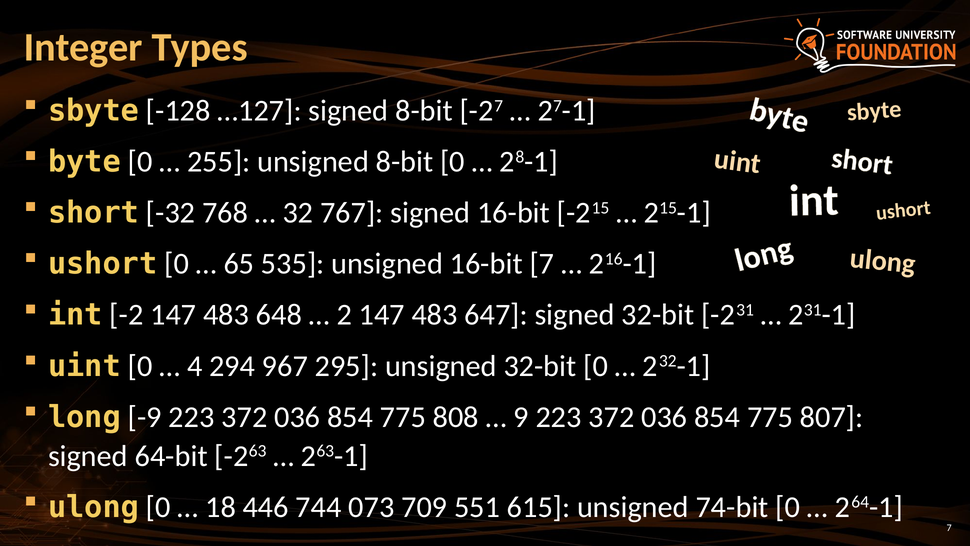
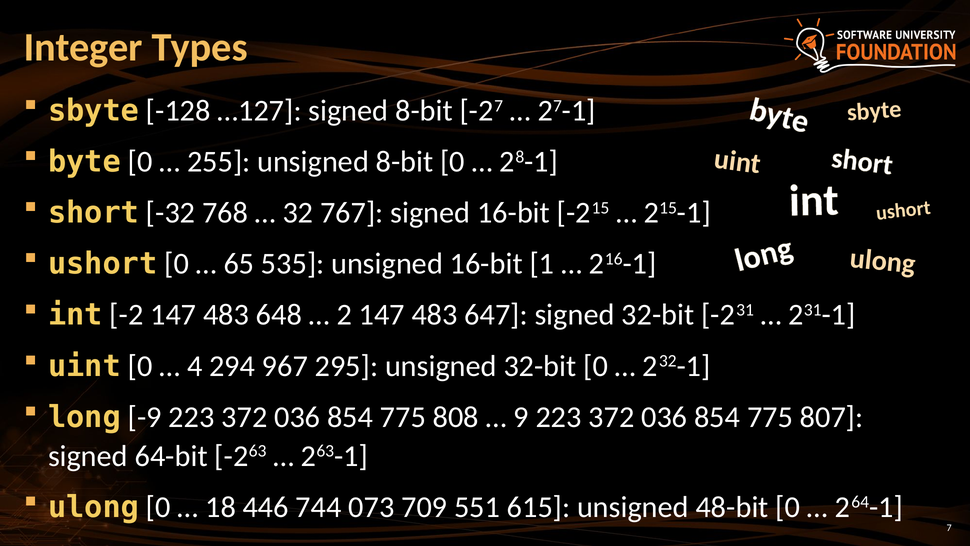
16-bit 7: 7 -> 1
74-bit: 74-bit -> 48-bit
